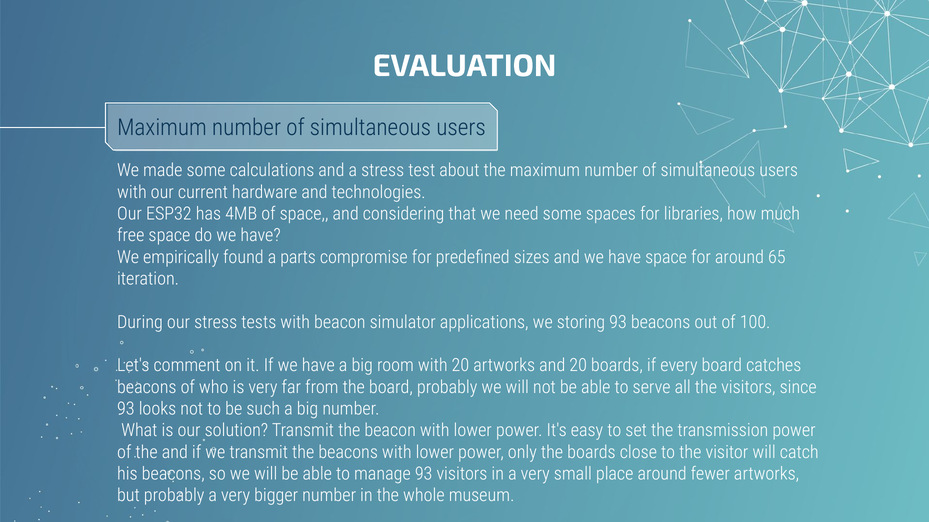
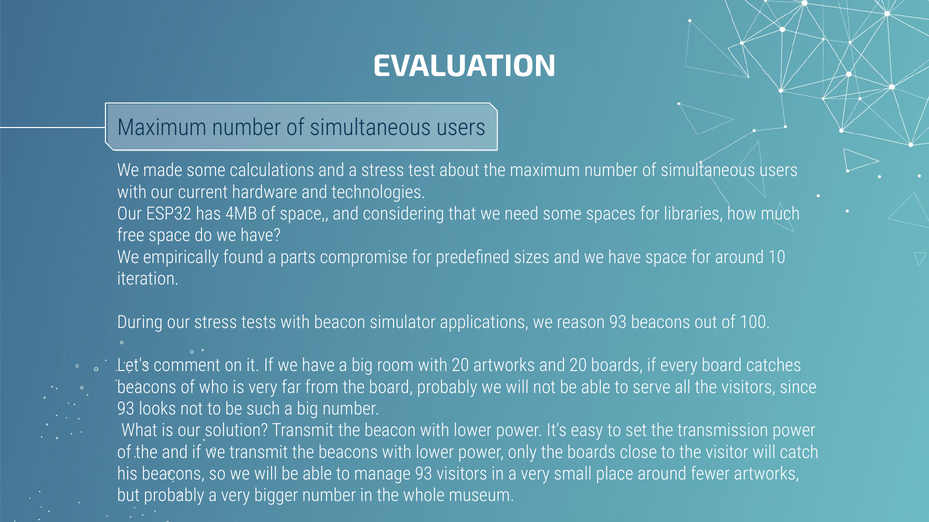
65: 65 -> 10
storing: storing -> reason
